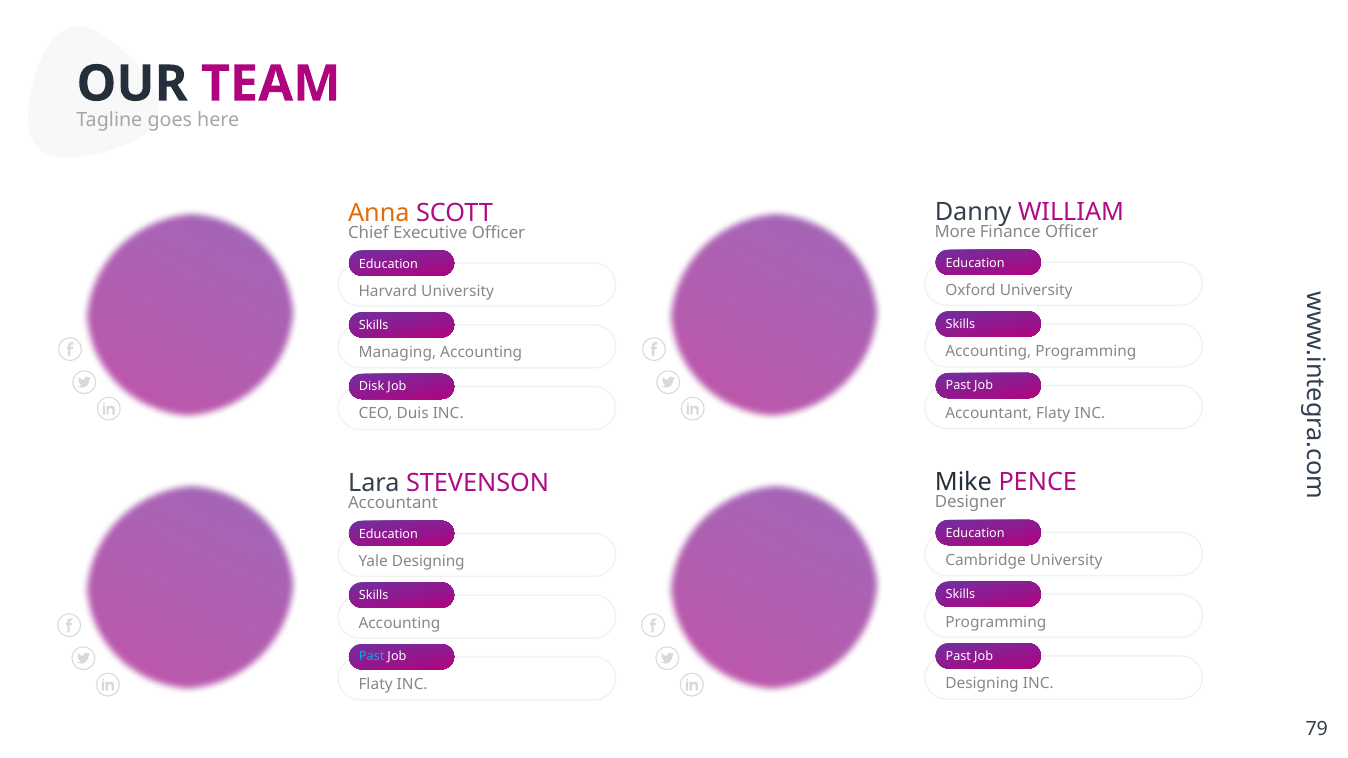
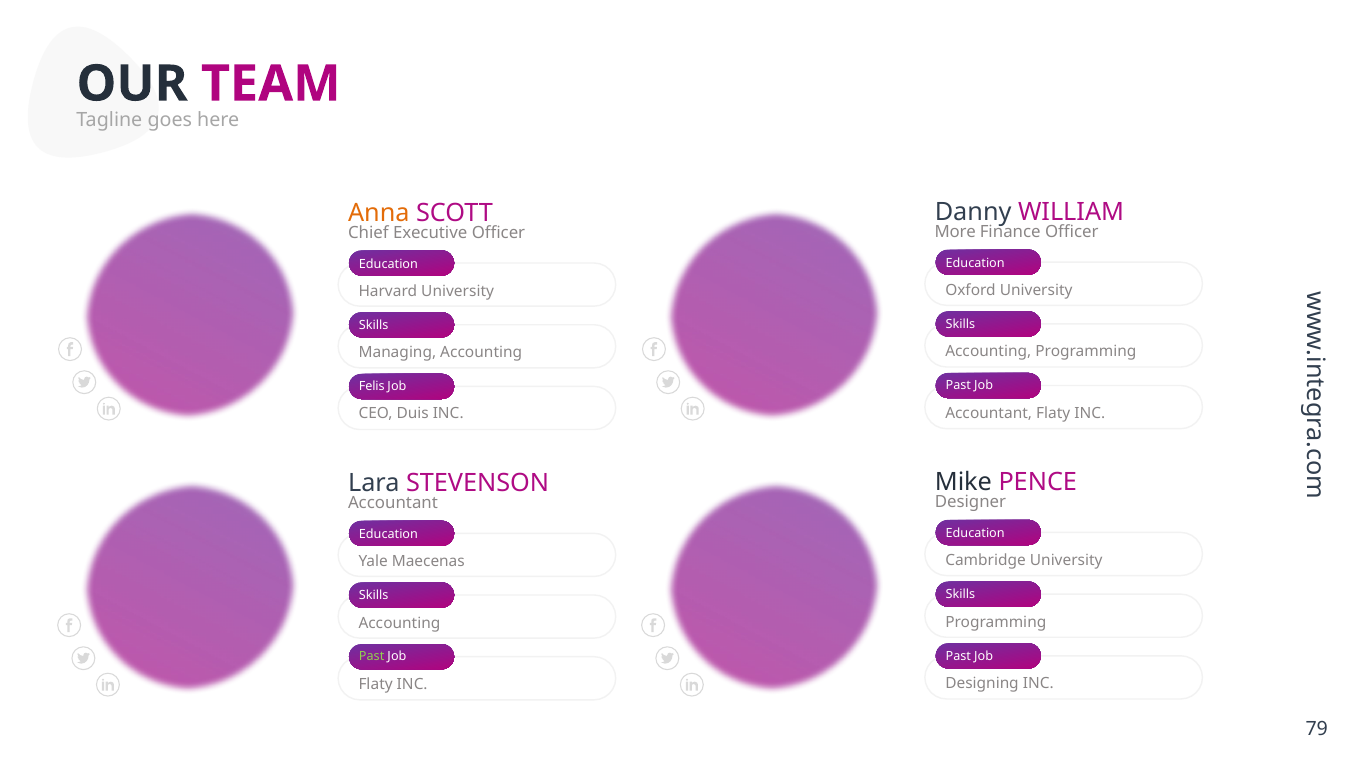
Disk: Disk -> Felis
Yale Designing: Designing -> Maecenas
Past at (372, 657) colour: light blue -> light green
